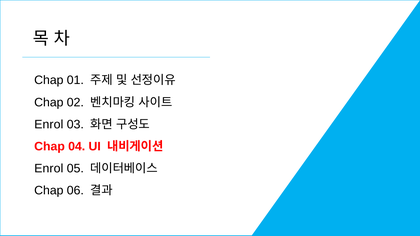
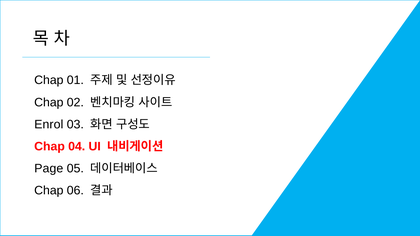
Enrol at (49, 169): Enrol -> Page
